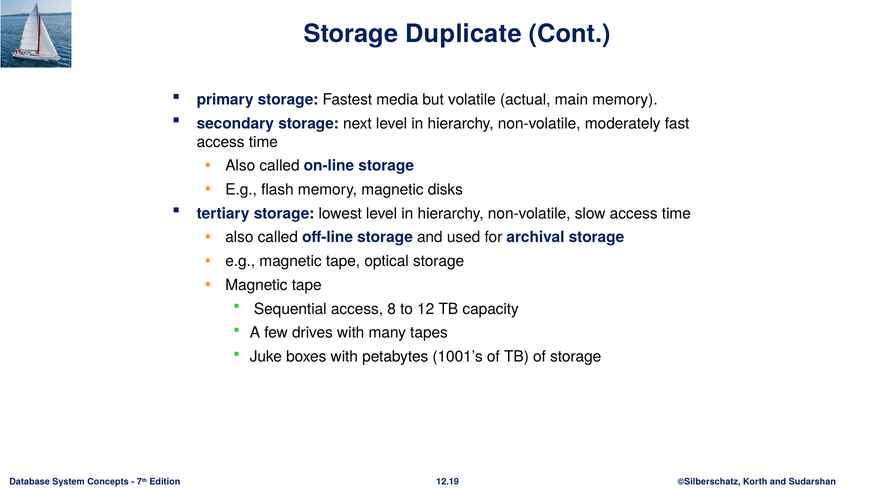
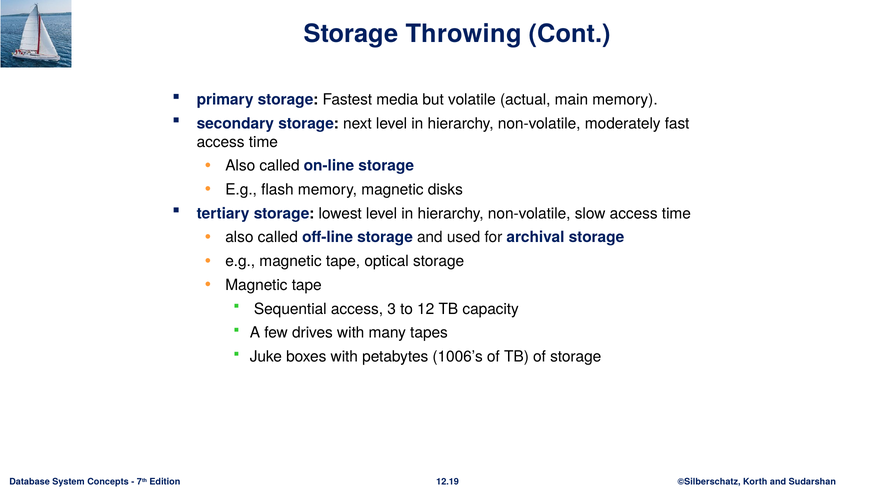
Duplicate: Duplicate -> Throwing
8: 8 -> 3
1001’s: 1001’s -> 1006’s
